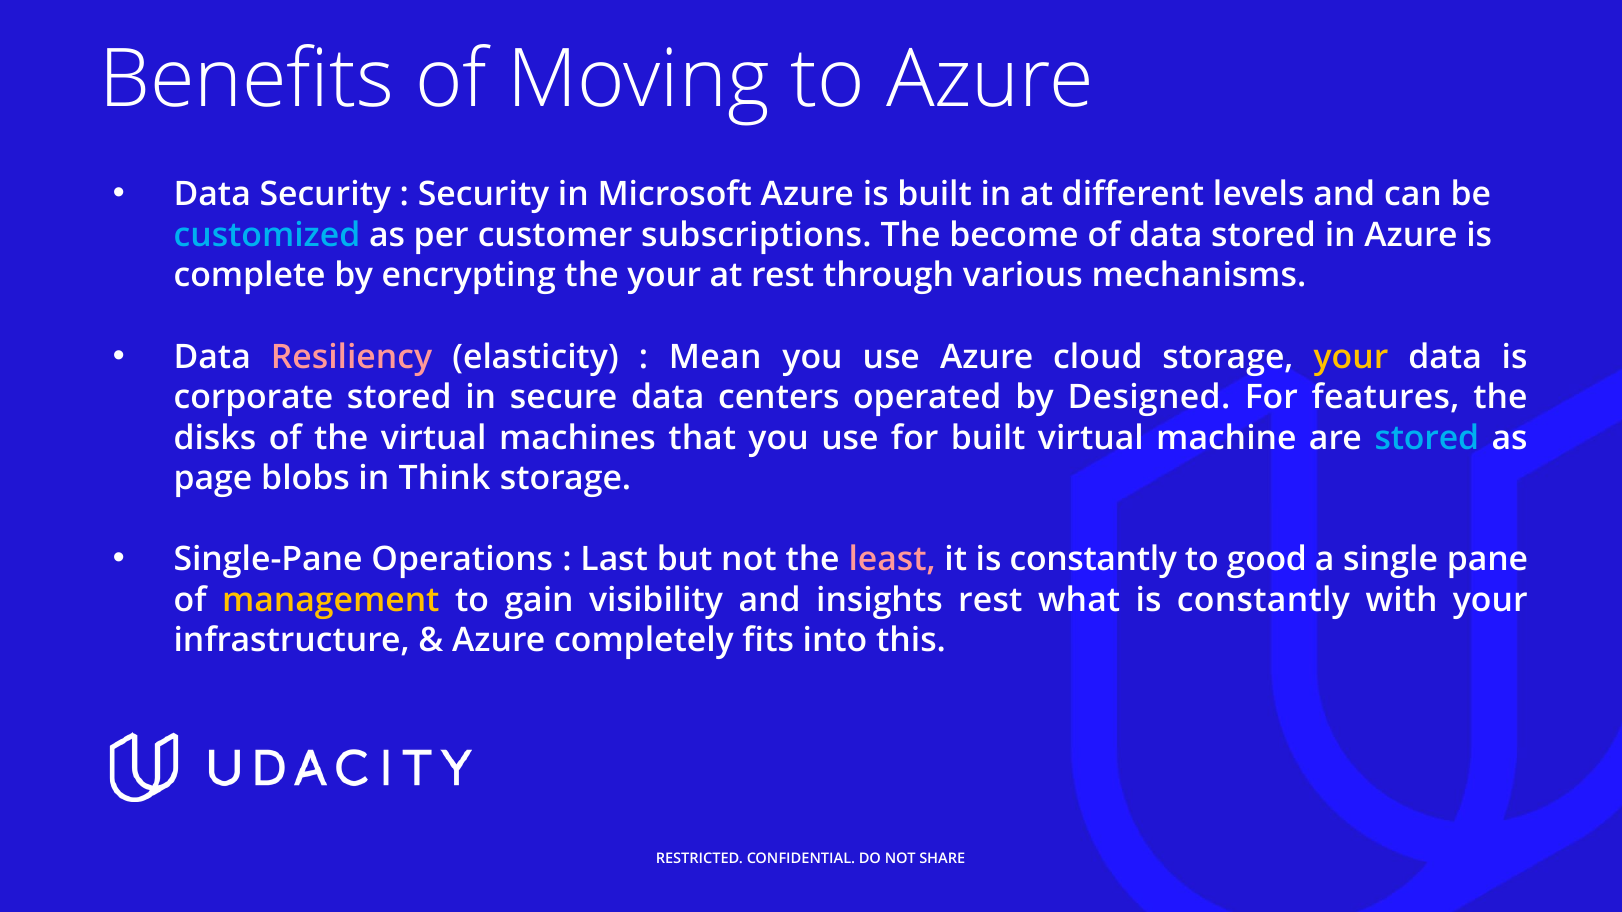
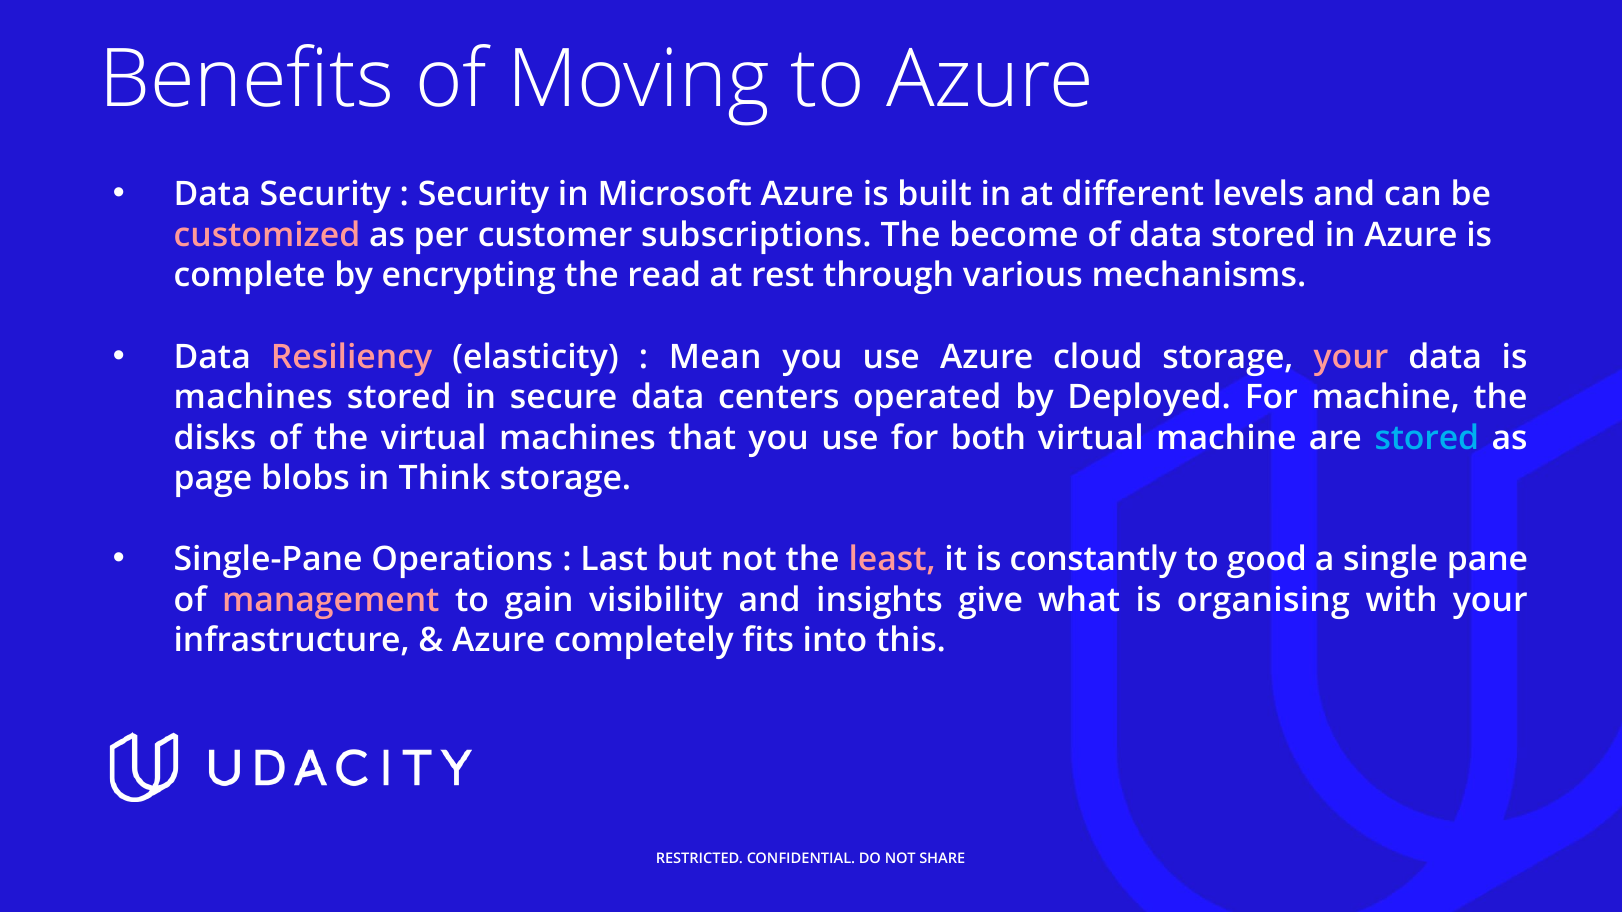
customized colour: light blue -> pink
the your: your -> read
your at (1351, 357) colour: yellow -> pink
corporate at (253, 398): corporate -> machines
Designed: Designed -> Deployed
For features: features -> machine
for built: built -> both
management colour: yellow -> pink
insights rest: rest -> give
what is constantly: constantly -> organising
